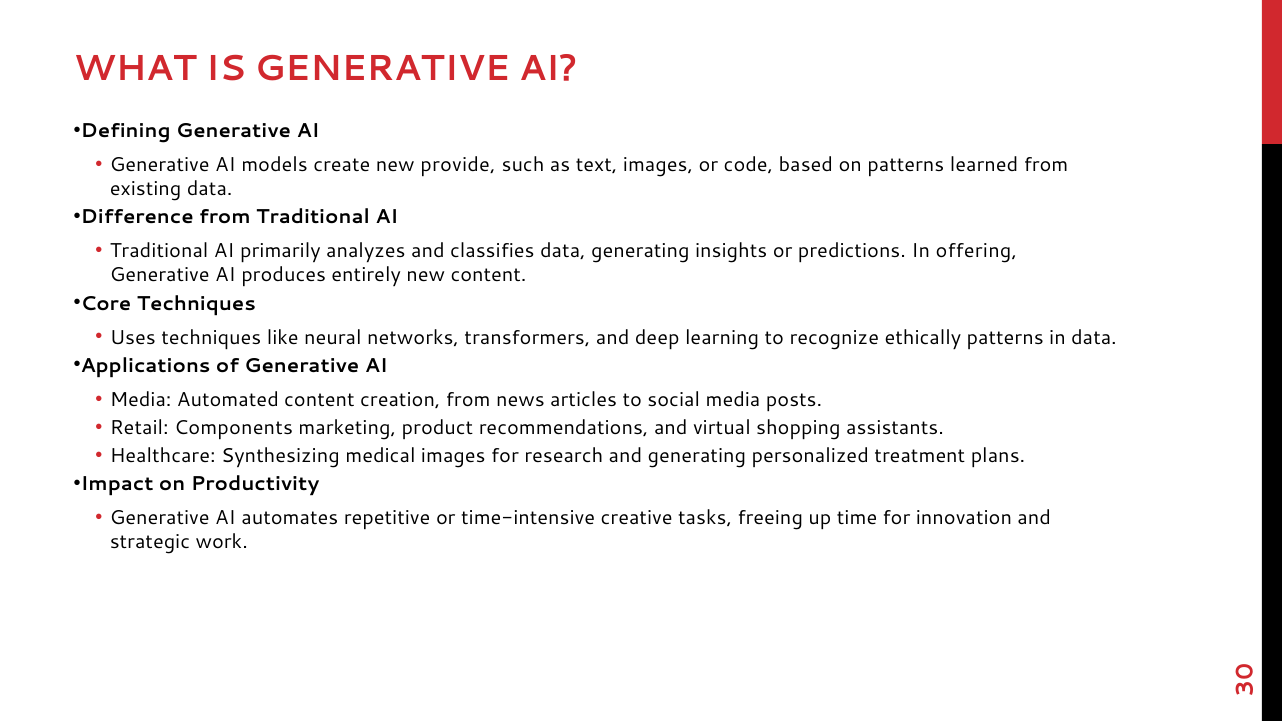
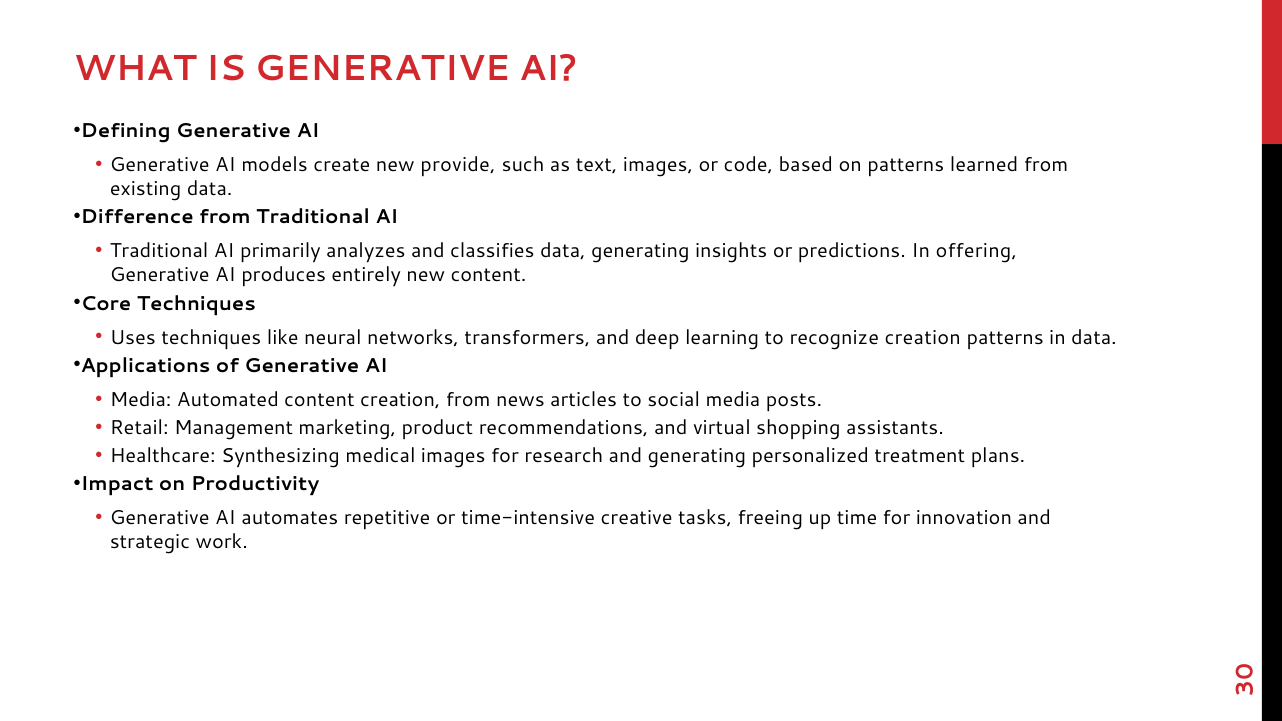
recognize ethically: ethically -> creation
Components: Components -> Management
